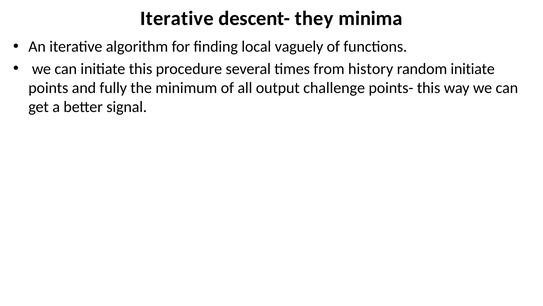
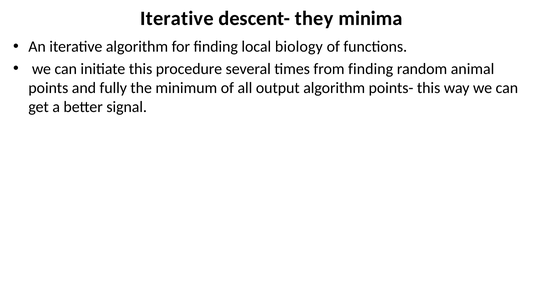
vaguely: vaguely -> biology
from history: history -> finding
random initiate: initiate -> animal
output challenge: challenge -> algorithm
